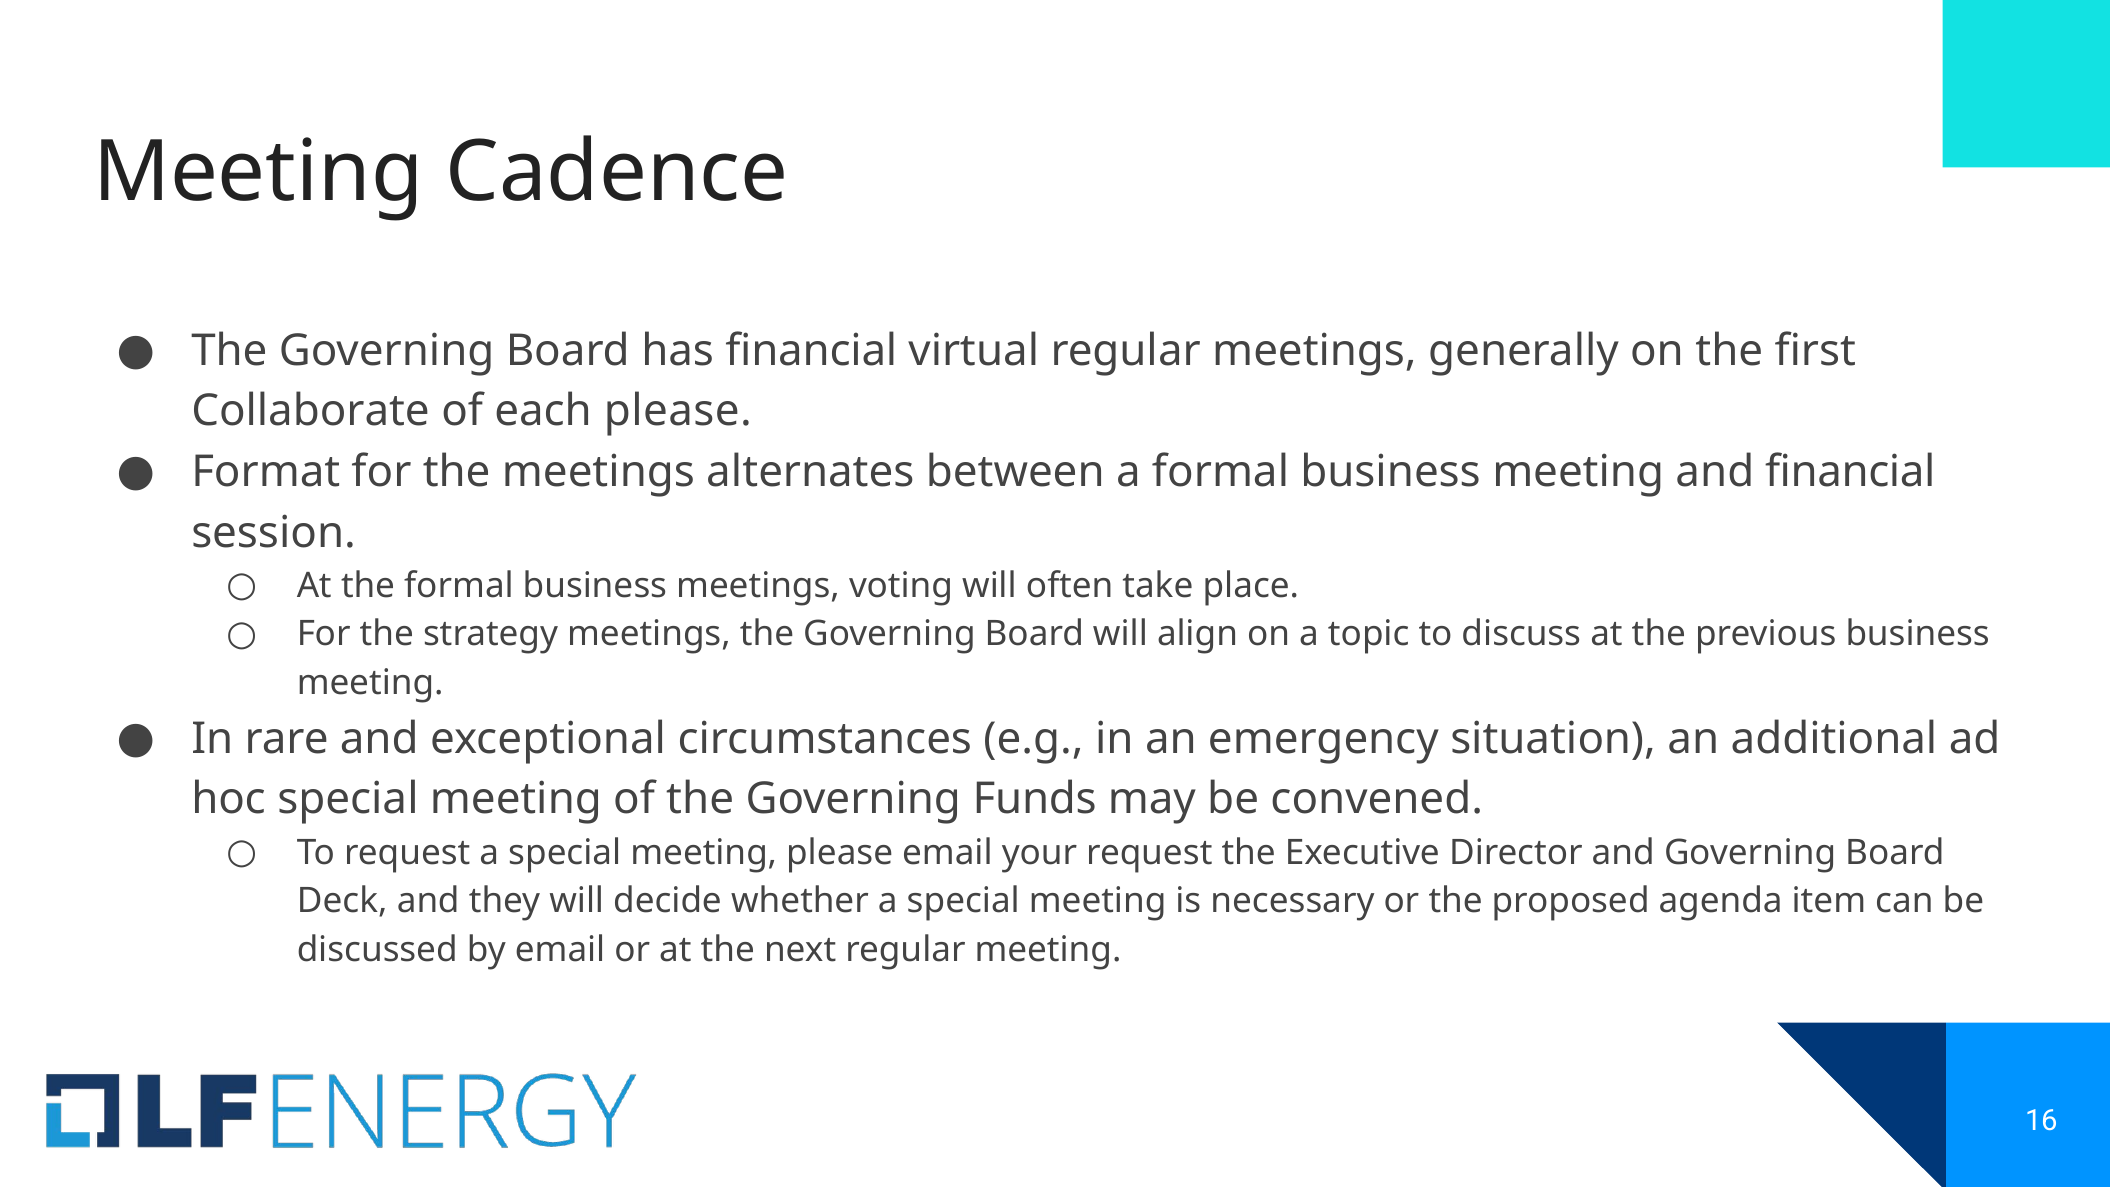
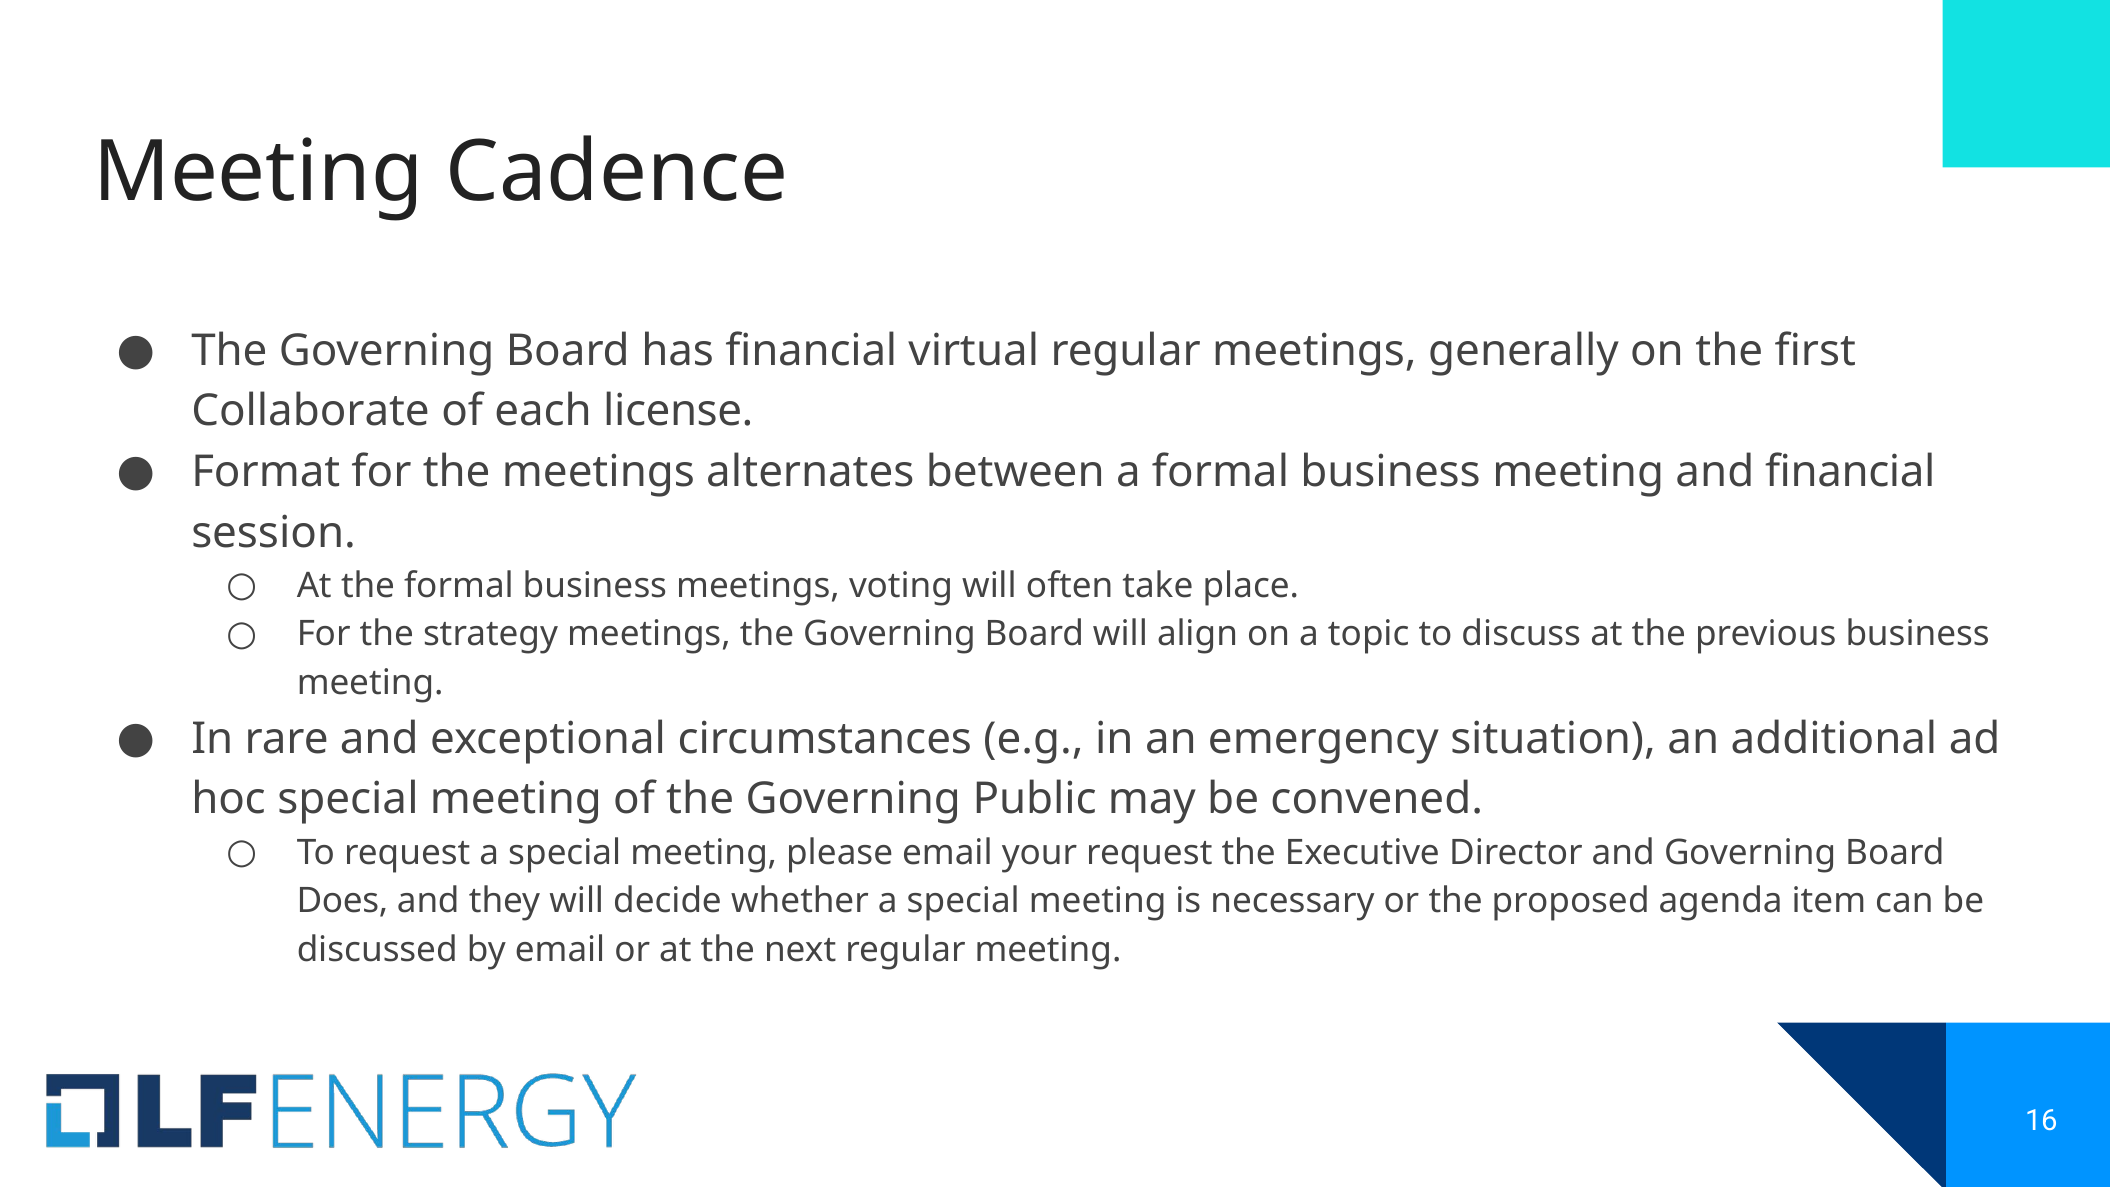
each please: please -> license
Funds: Funds -> Public
Deck: Deck -> Does
